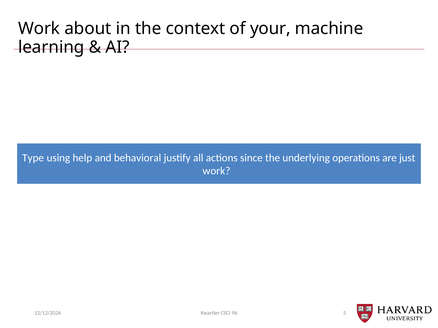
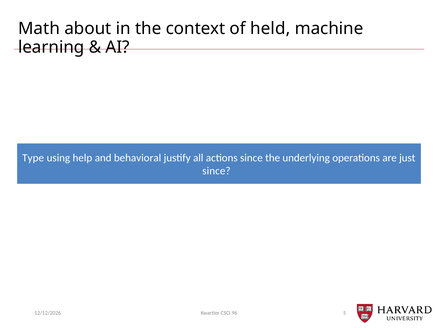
Work at (39, 29): Work -> Math
your: your -> held
work at (216, 171): work -> since
